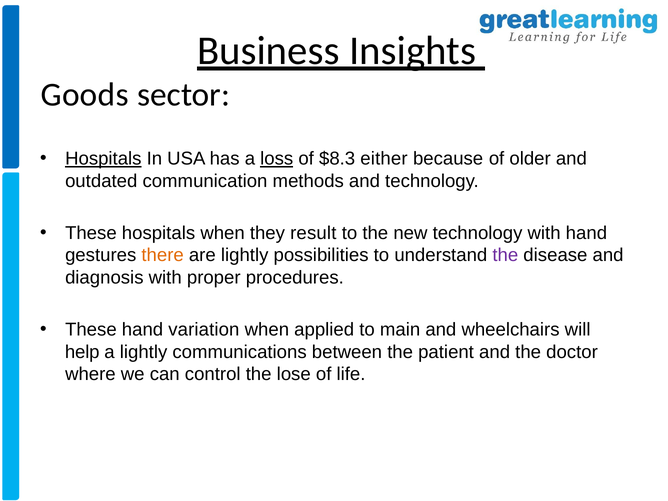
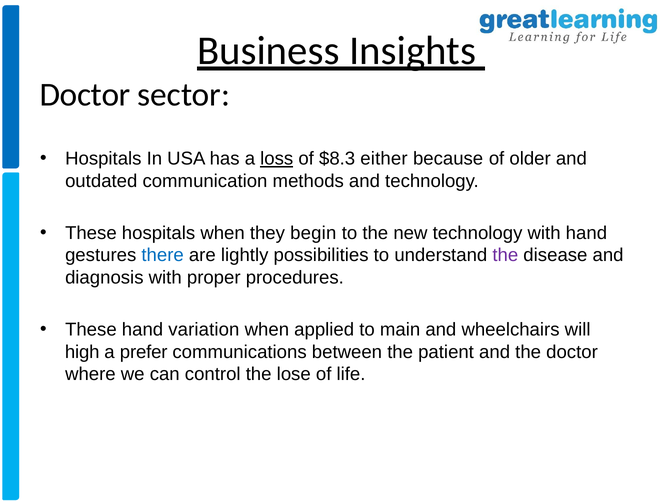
Goods at (85, 95): Goods -> Doctor
Hospitals at (103, 159) underline: present -> none
result: result -> begin
there colour: orange -> blue
help: help -> high
a lightly: lightly -> prefer
